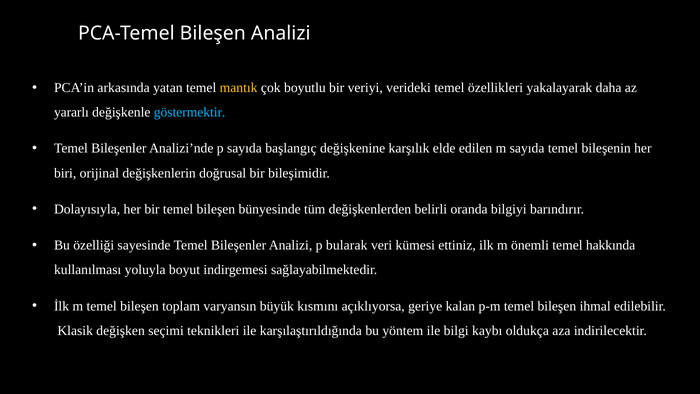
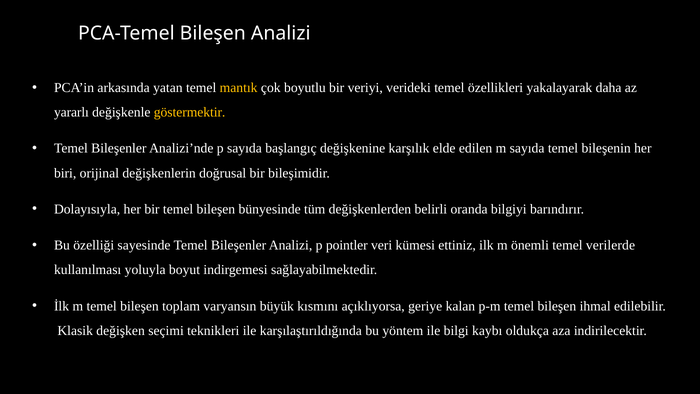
göstermektir colour: light blue -> yellow
bularak: bularak -> pointler
hakkında: hakkında -> verilerde
